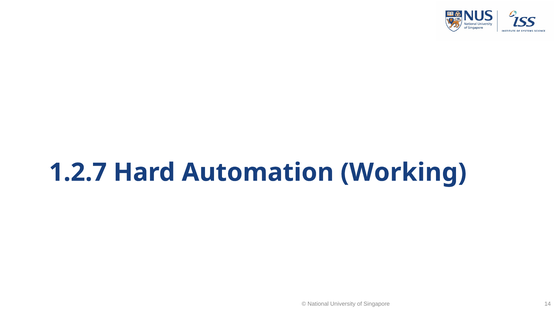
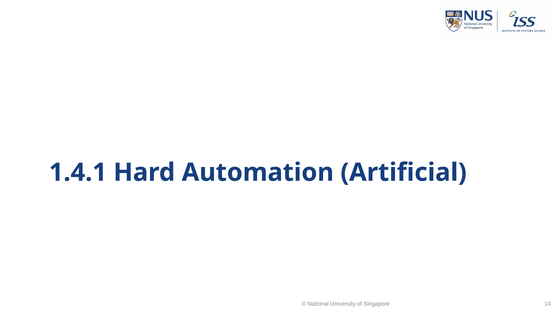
1.2.7: 1.2.7 -> 1.4.1
Working: Working -> Artificial
